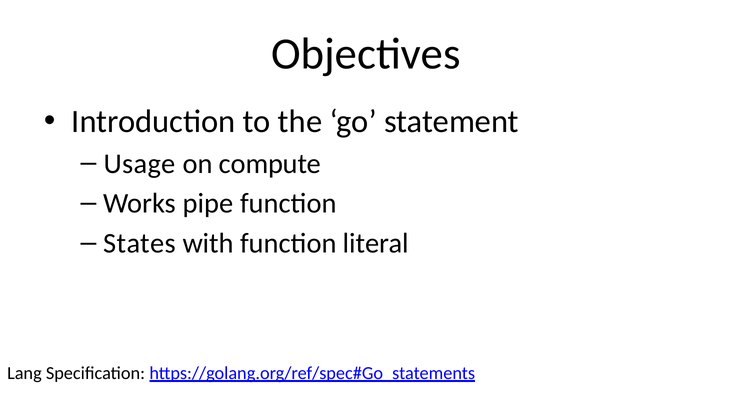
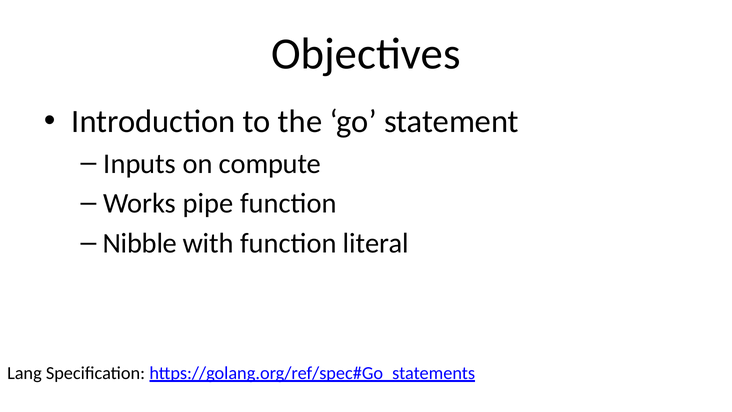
Usage: Usage -> Inputs
States: States -> Nibble
